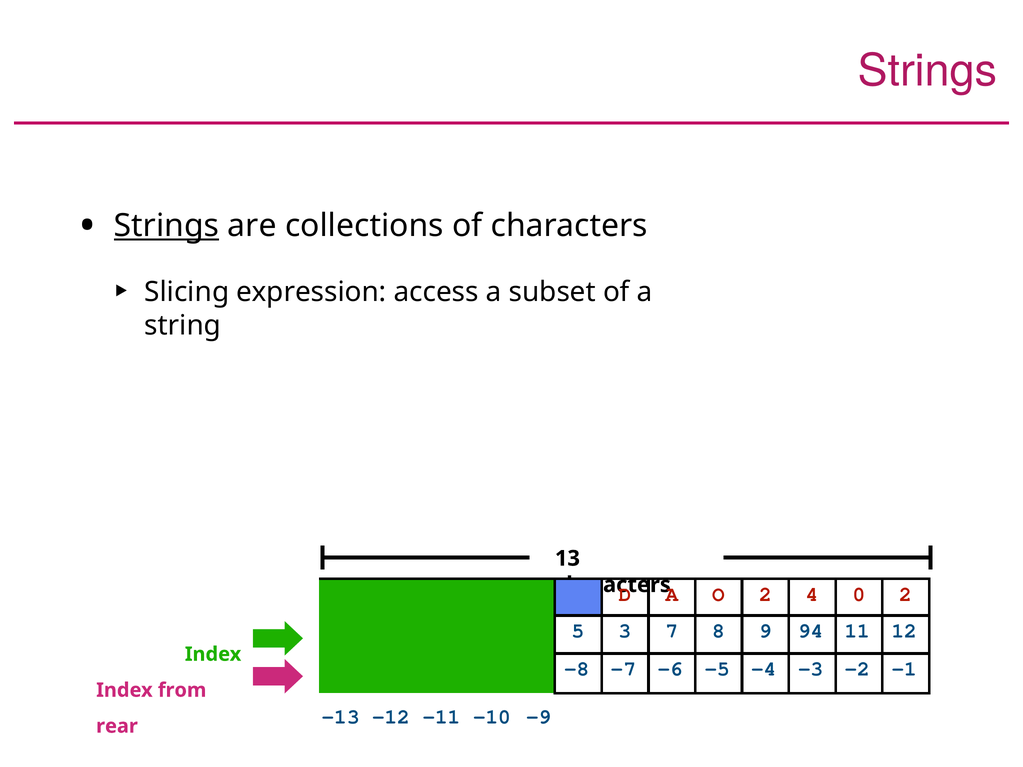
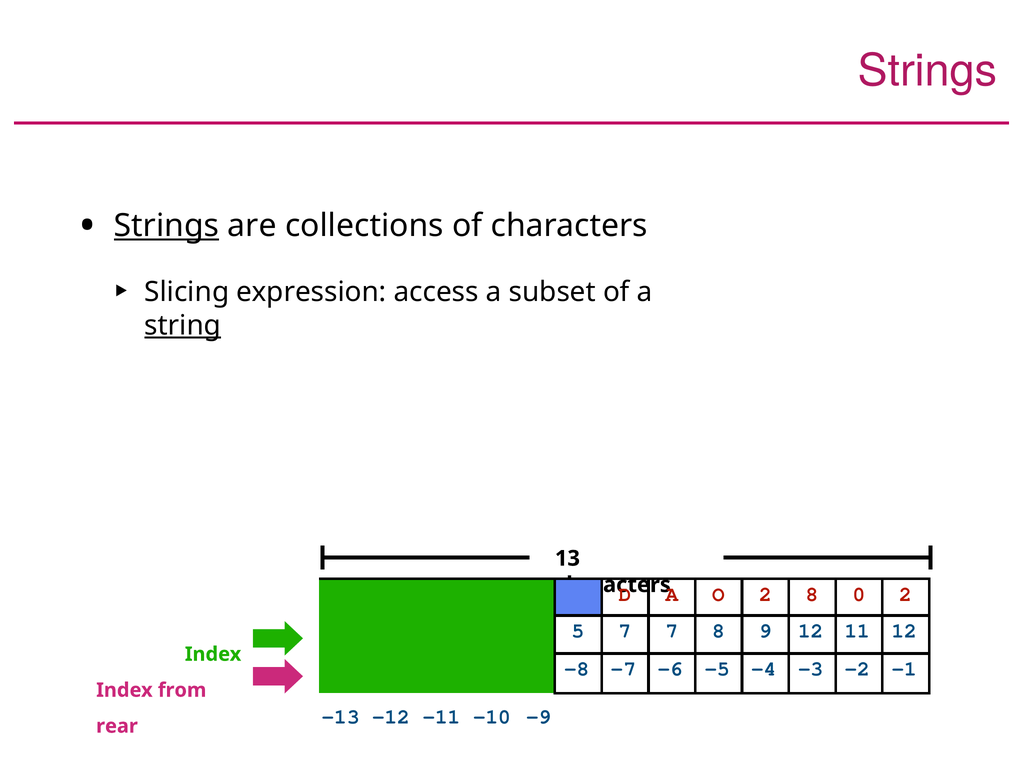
string underline: none -> present
2 4: 4 -> 8
5 3: 3 -> 7
9 94: 94 -> 12
